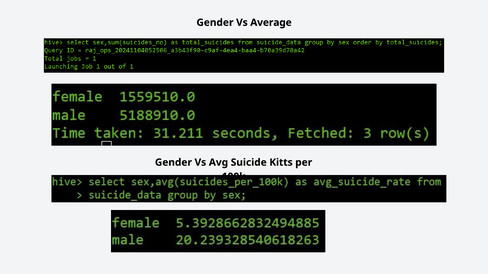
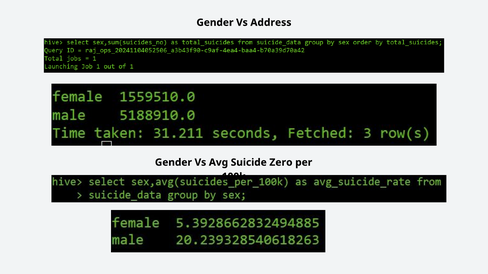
Average: Average -> Address
Kitts: Kitts -> Zero
